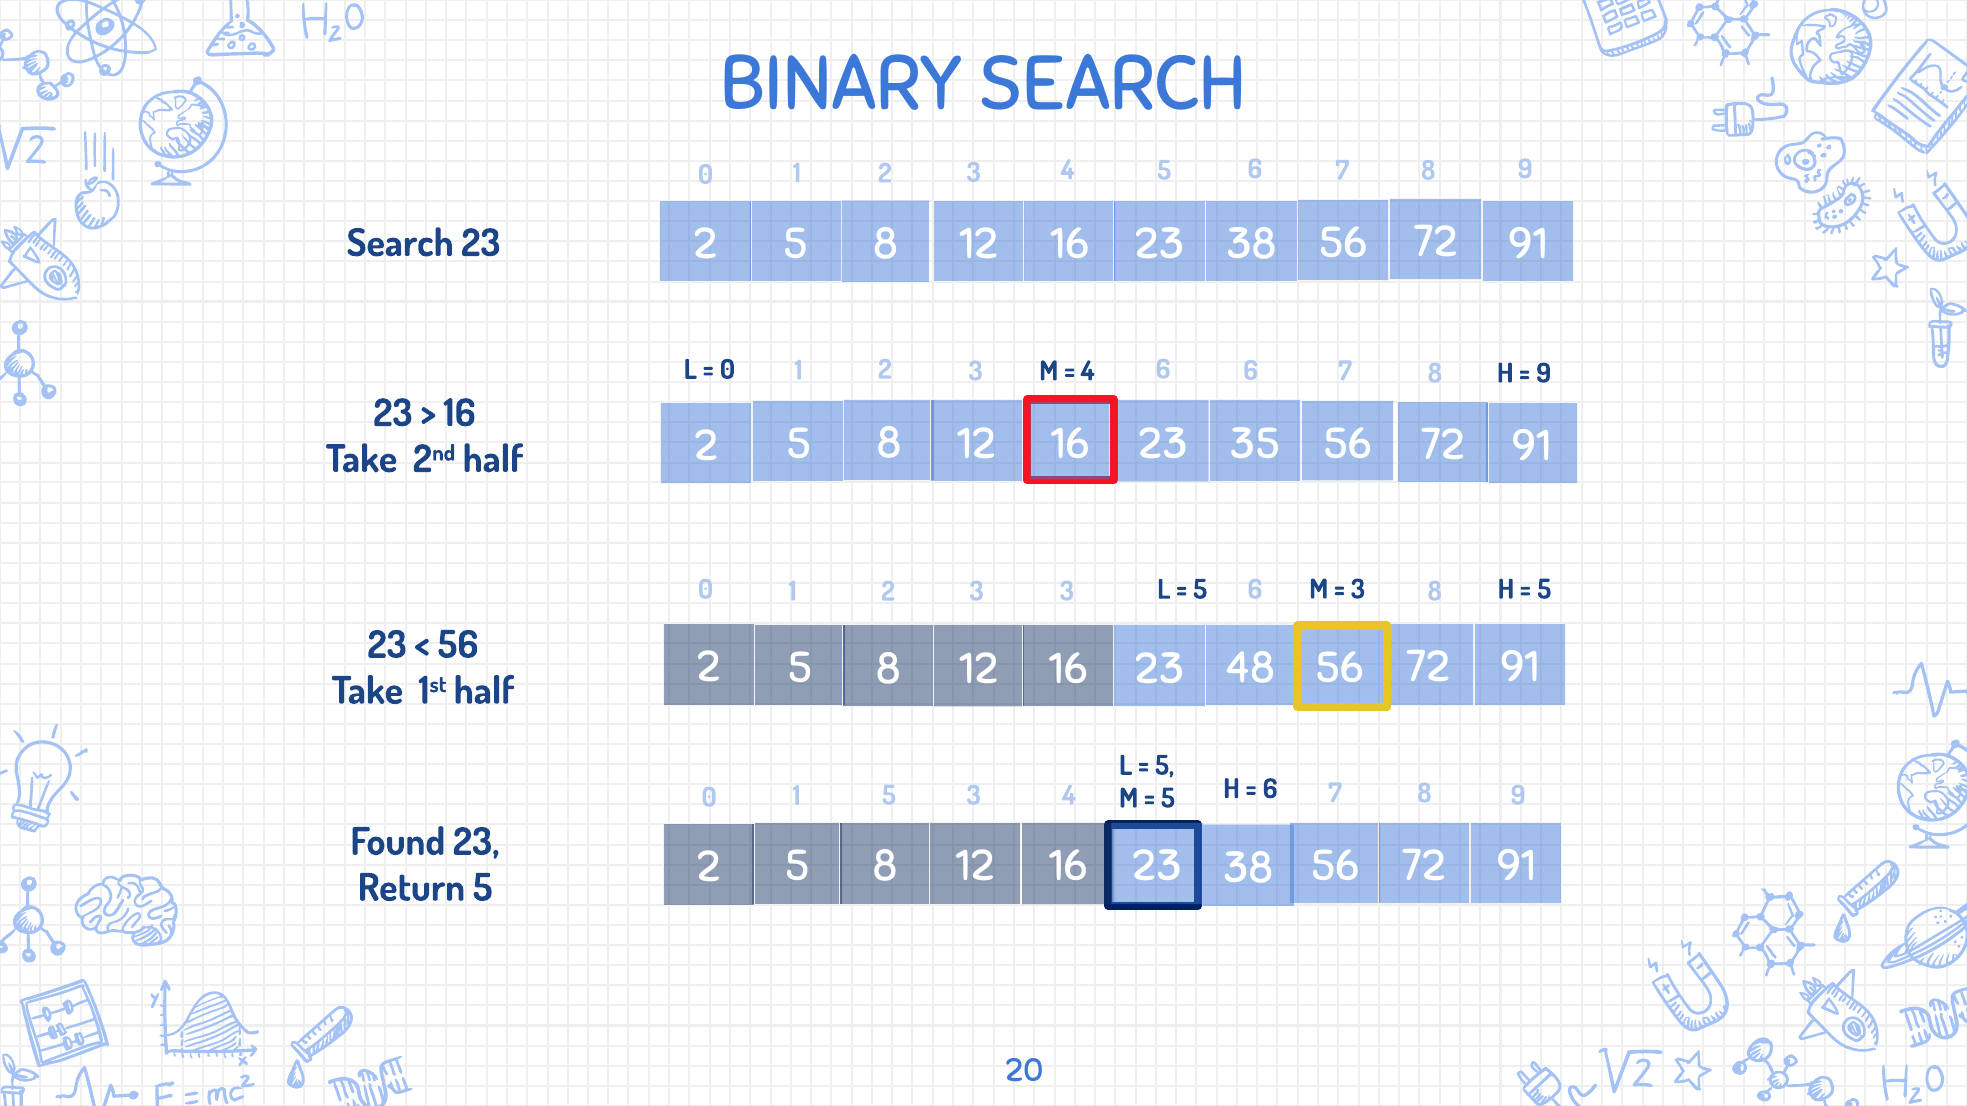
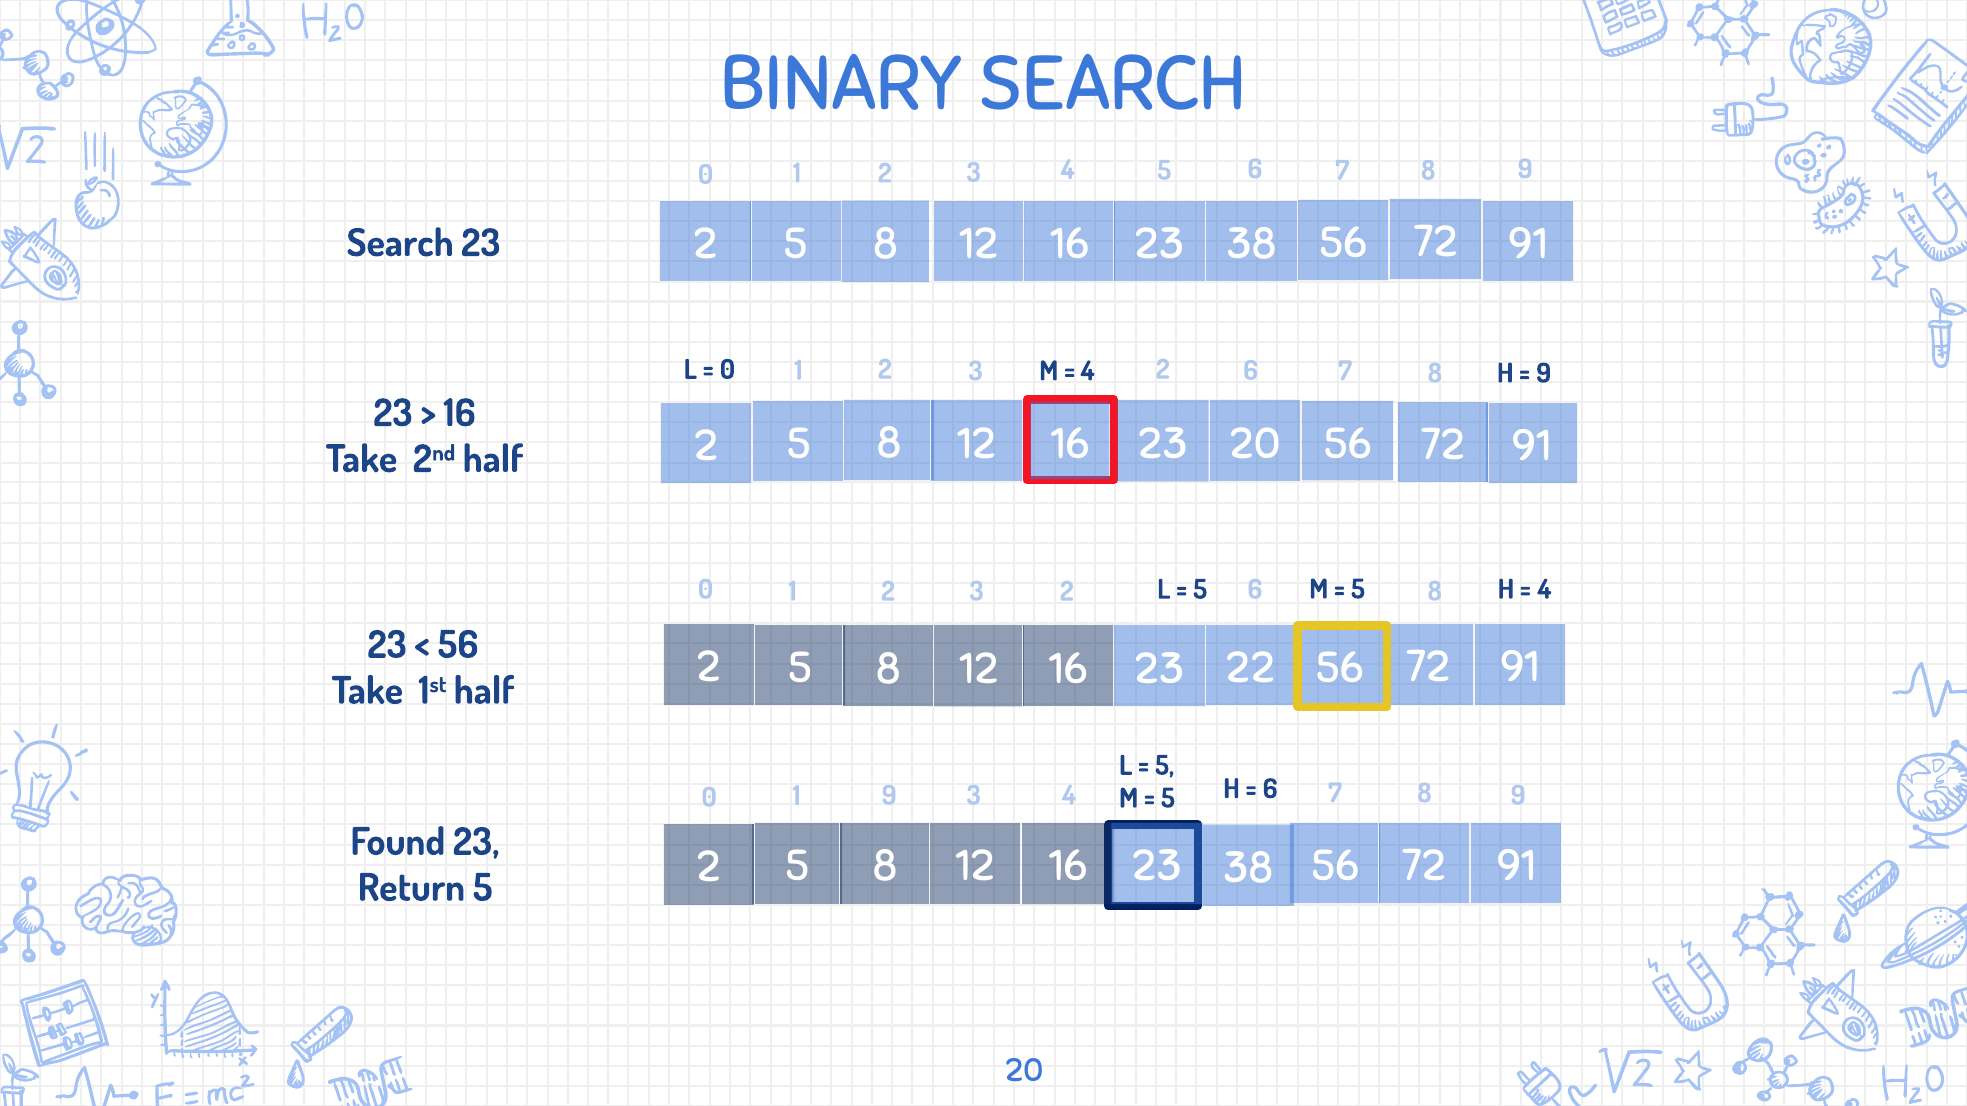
4 6: 6 -> 2
23 35: 35 -> 20
3 3: 3 -> 2
3 at (1358, 590): 3 -> 5
5 at (1544, 590): 5 -> 4
48: 48 -> 22
1 5: 5 -> 9
